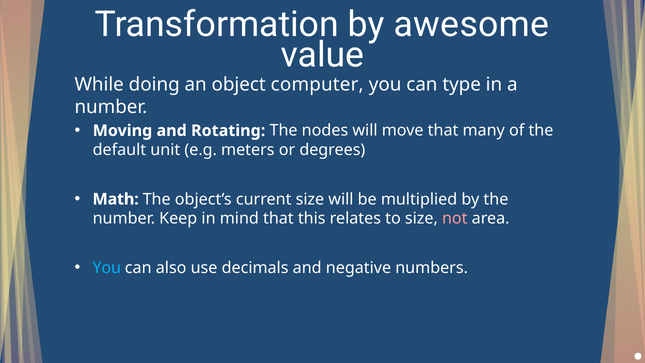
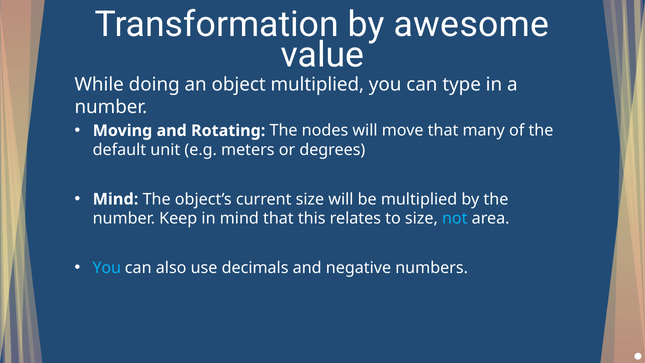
object computer: computer -> multiplied
Math at (116, 199): Math -> Mind
not colour: pink -> light blue
